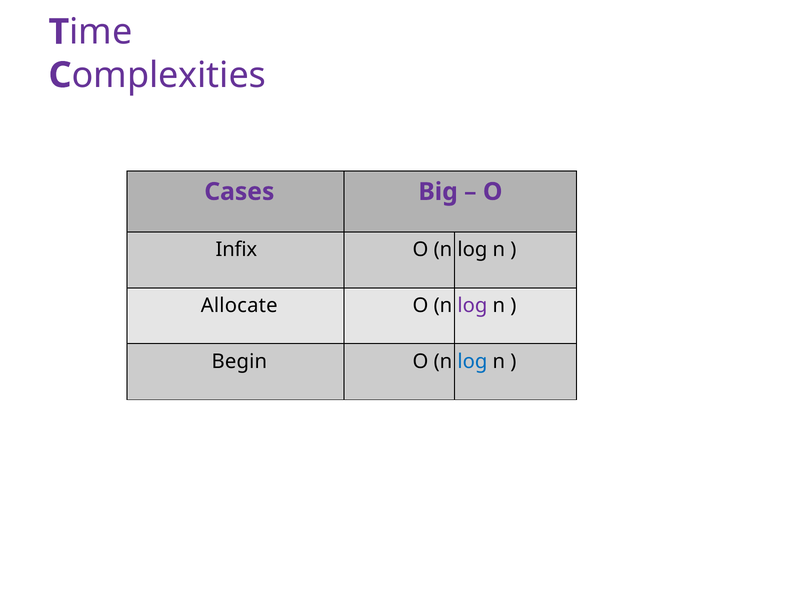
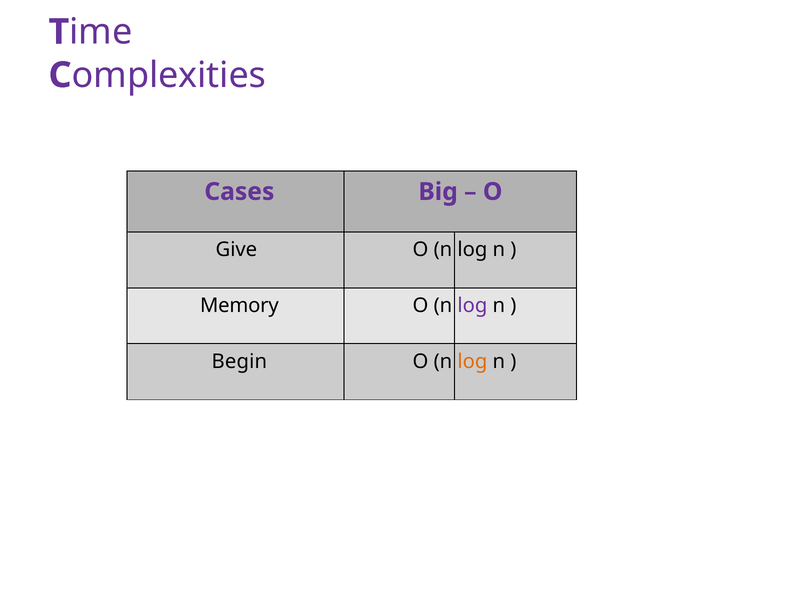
Infix: Infix -> Give
Allocate: Allocate -> Memory
log at (472, 361) colour: blue -> orange
